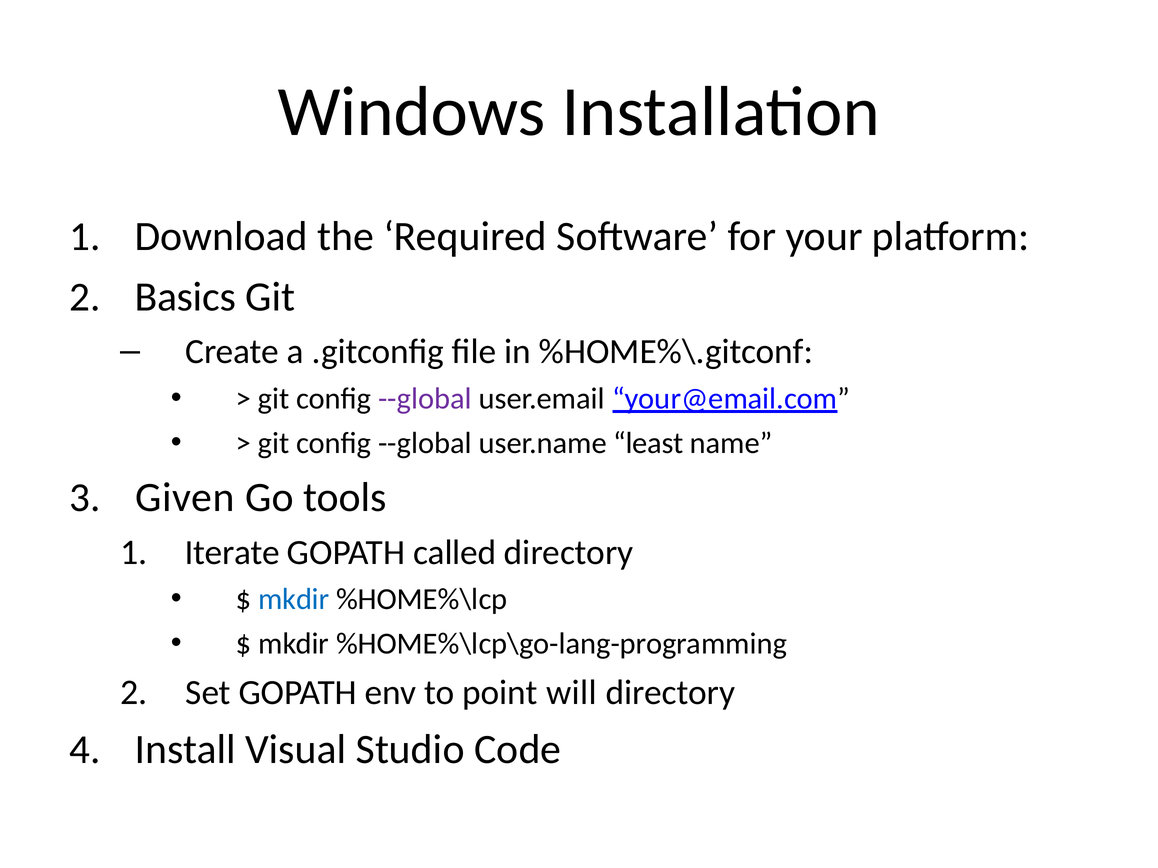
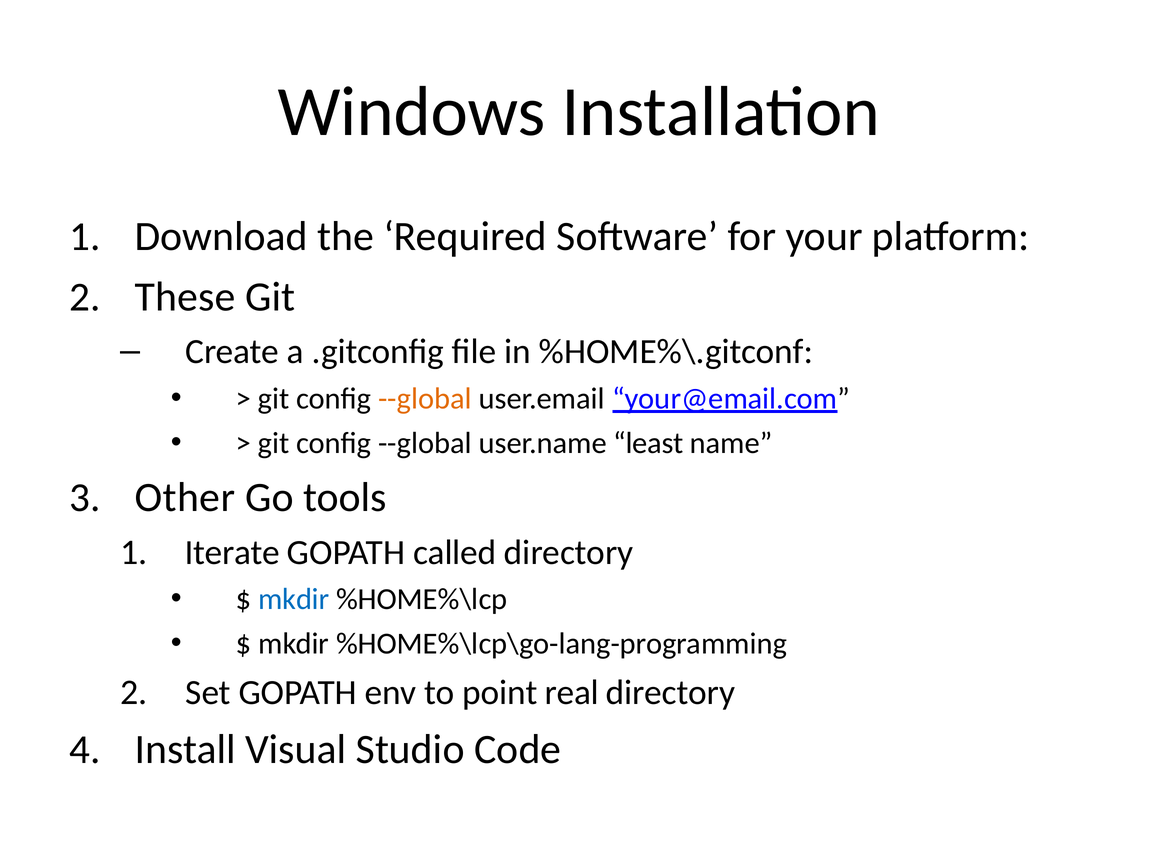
Basics: Basics -> These
--global at (425, 399) colour: purple -> orange
Given: Given -> Other
will: will -> real
